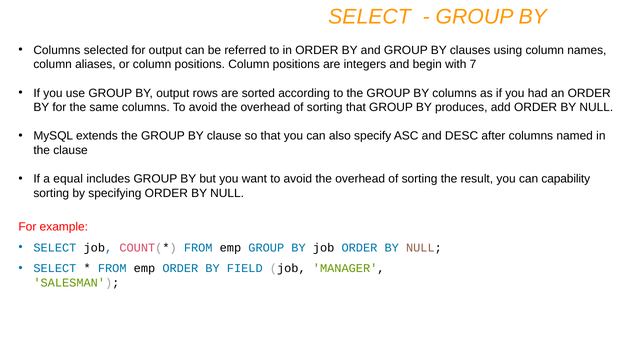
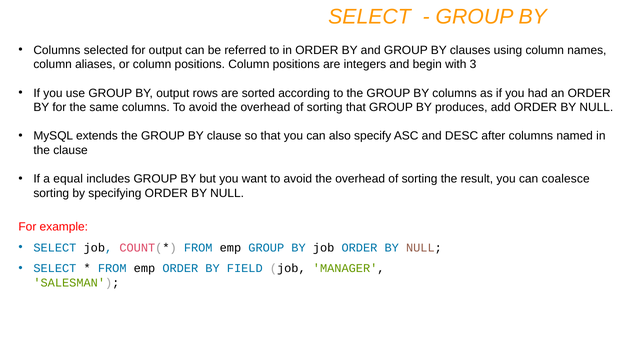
7: 7 -> 3
capability: capability -> coalesce
